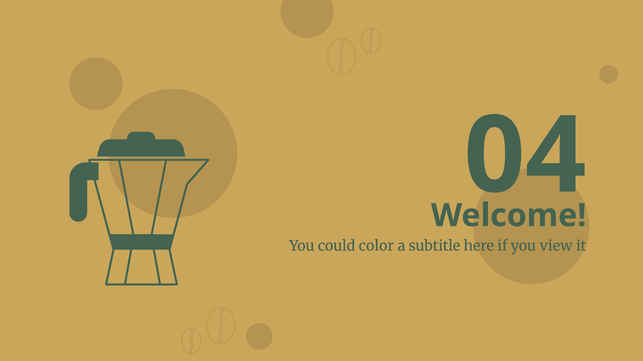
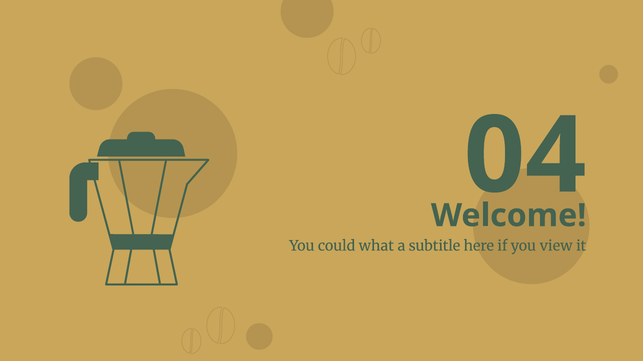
color: color -> what
